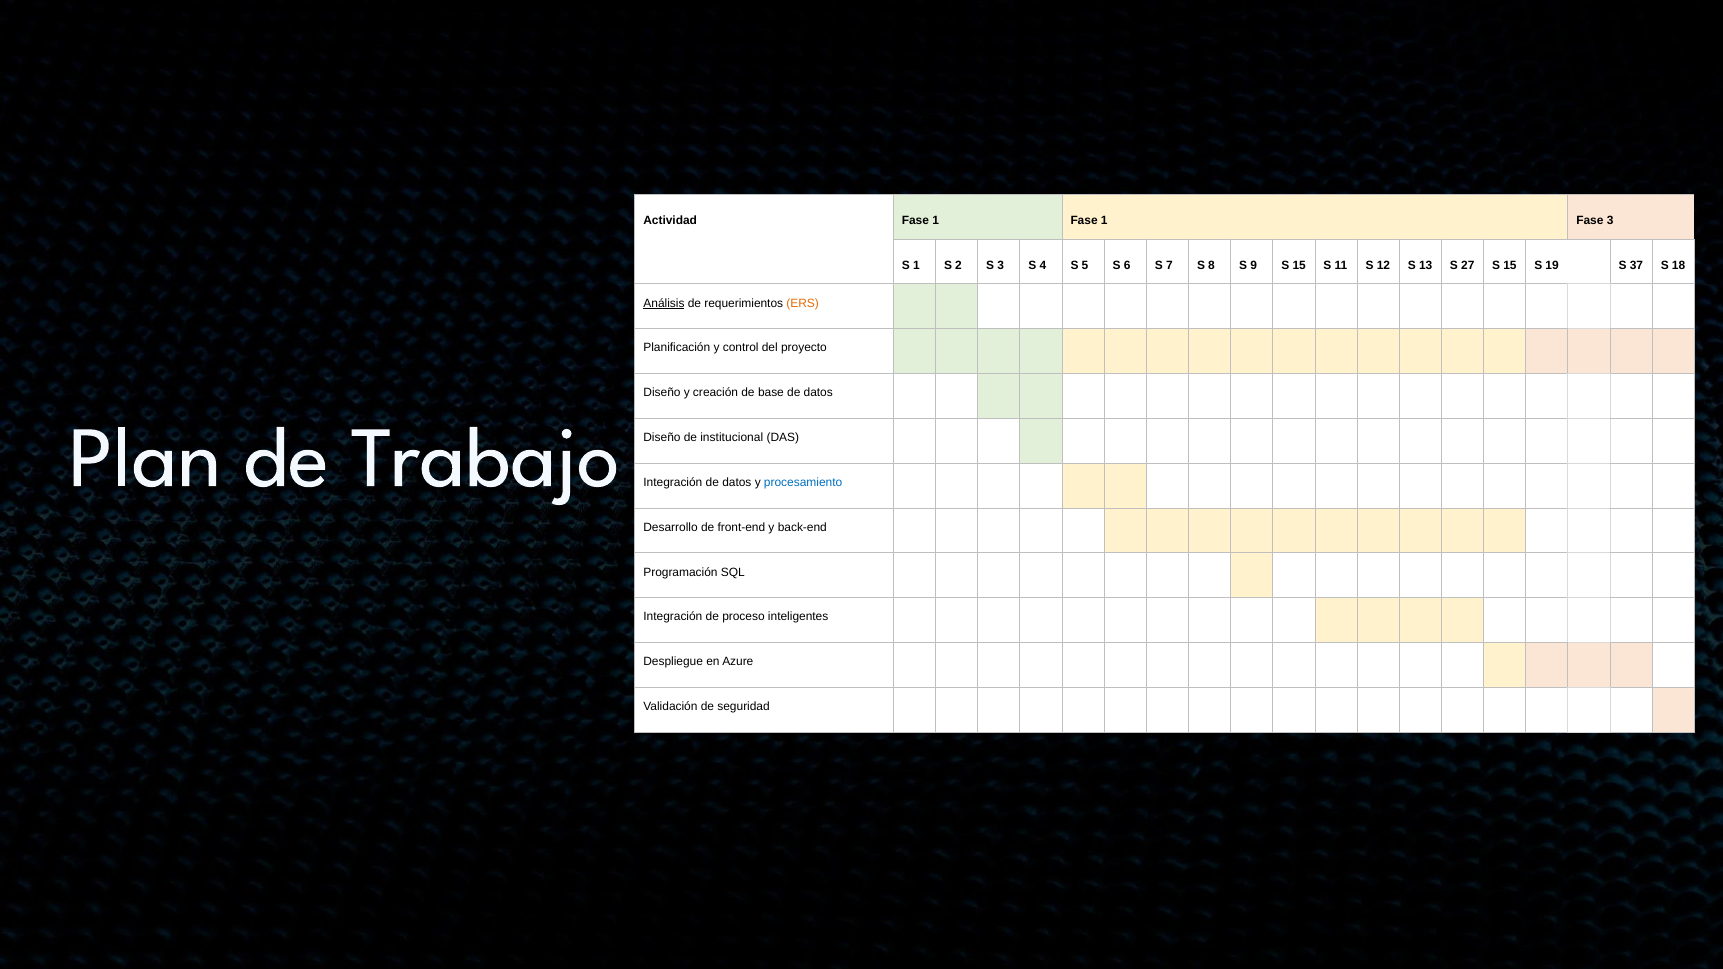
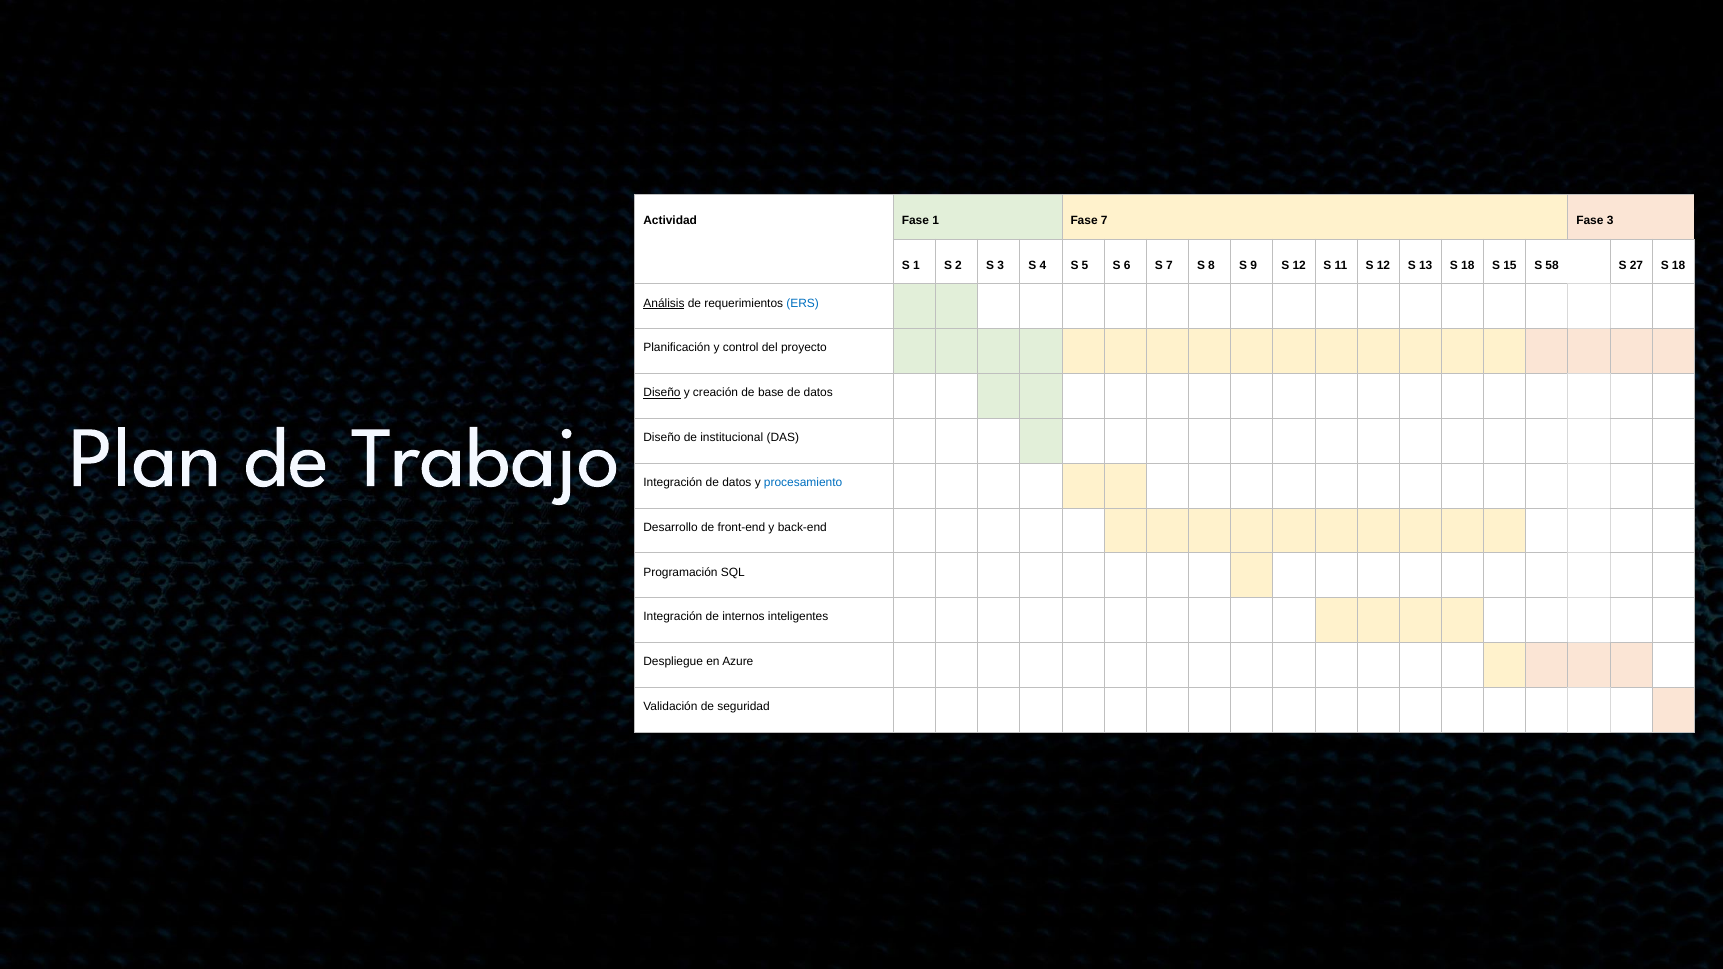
1 Fase 1: 1 -> 7
9 S 15: 15 -> 12
13 S 27: 27 -> 18
19: 19 -> 58
37: 37 -> 27
ERS colour: orange -> blue
Diseño at (662, 393) underline: none -> present
proceso: proceso -> internos
